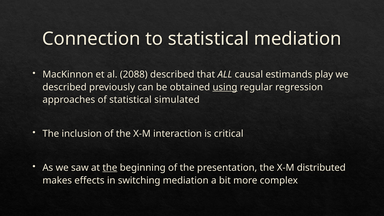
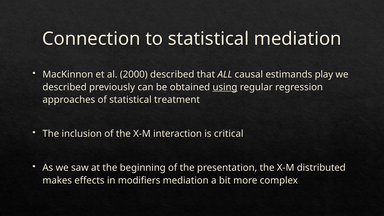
2088: 2088 -> 2000
simulated: simulated -> treatment
the at (110, 168) underline: present -> none
switching: switching -> modifiers
